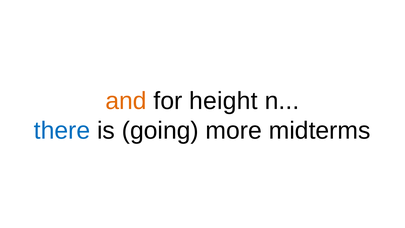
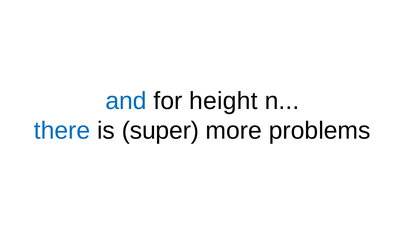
and colour: orange -> blue
going: going -> super
midterms: midterms -> problems
